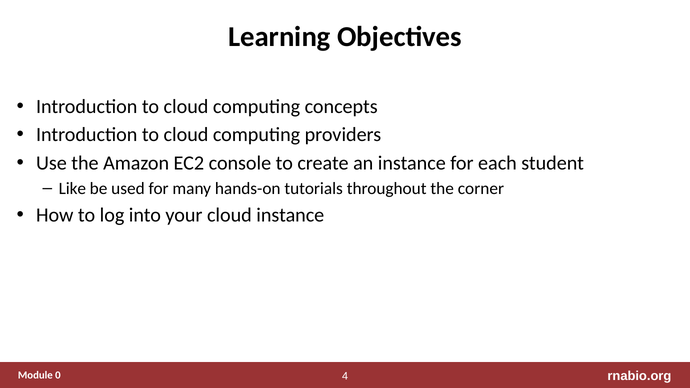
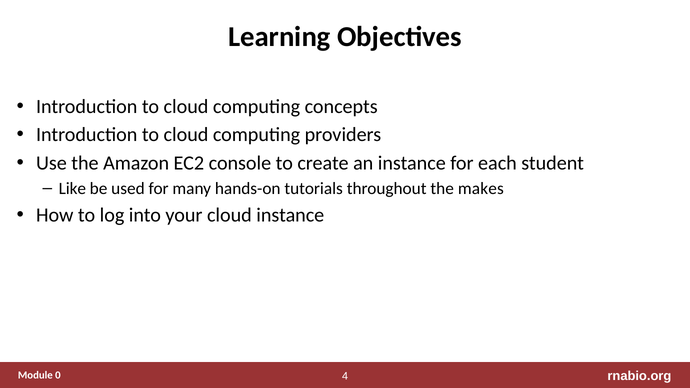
corner: corner -> makes
